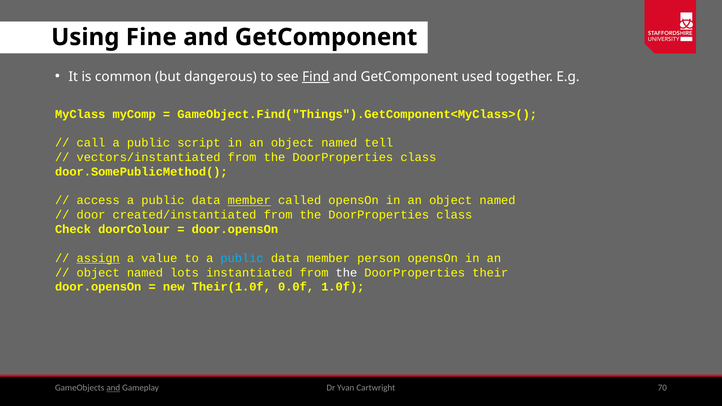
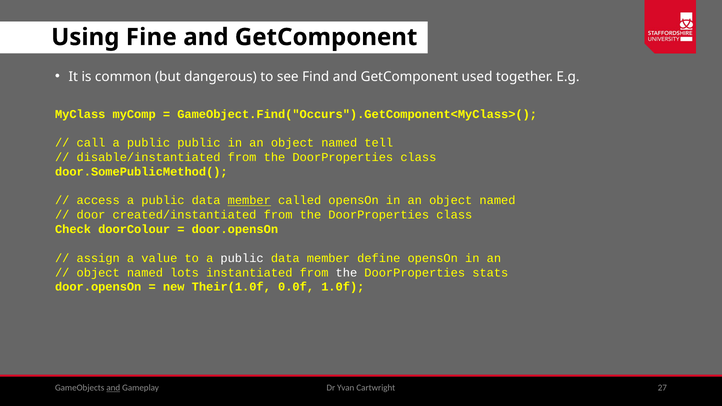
Find underline: present -> none
GameObject.Find("Things").GetComponent<MyClass>(: GameObject.Find("Things").GetComponent<MyClass>( -> GameObject.Find("Occurs").GetComponent<MyClass>(
public script: script -> public
vectors/instantiated: vectors/instantiated -> disable/instantiated
assign underline: present -> none
public at (242, 258) colour: light blue -> white
person: person -> define
their: their -> stats
70: 70 -> 27
